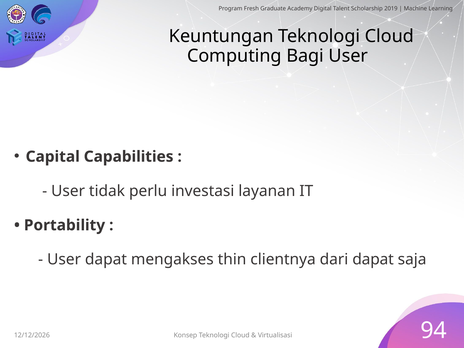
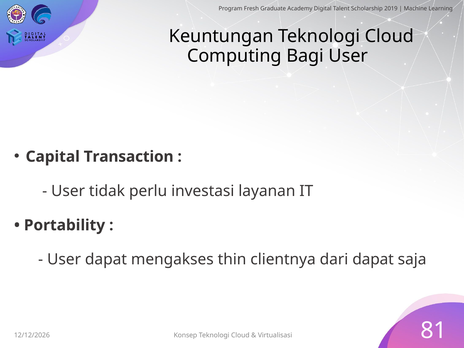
Capabilities: Capabilities -> Transaction
94: 94 -> 81
